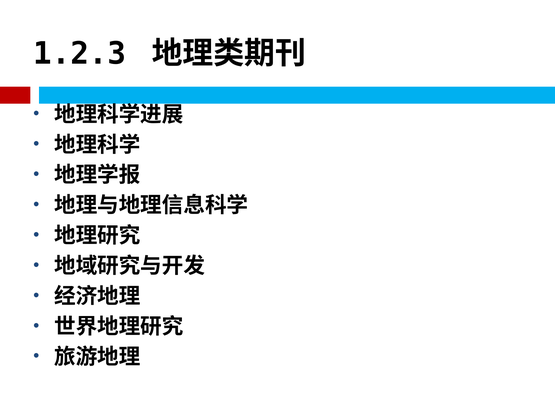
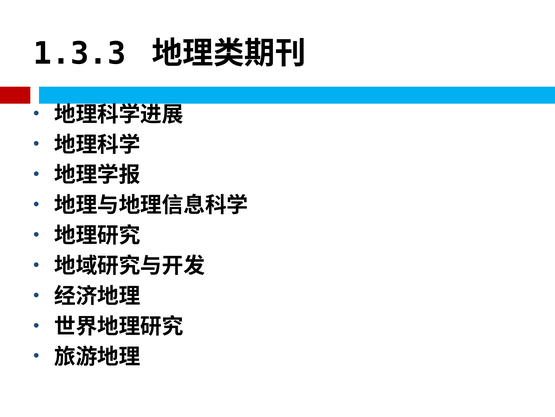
1.2.3: 1.2.3 -> 1.3.3
